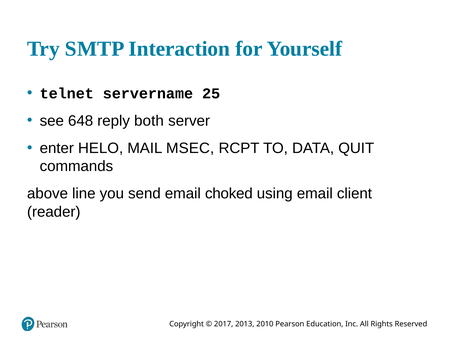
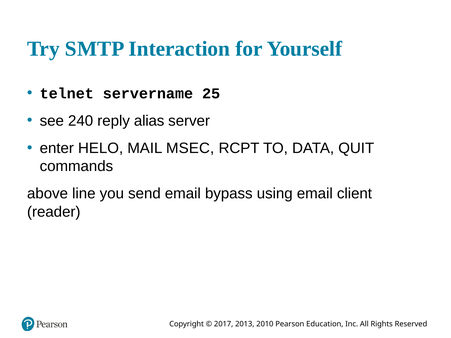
648: 648 -> 240
both: both -> alias
choked: choked -> bypass
